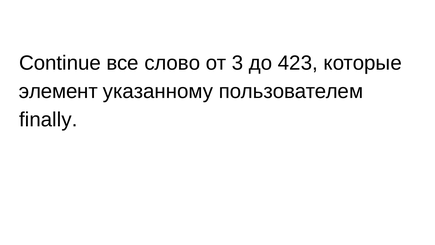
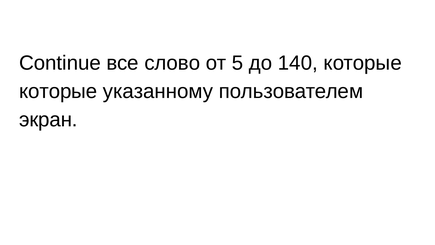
3: 3 -> 5
423: 423 -> 140
элемент at (58, 91): элемент -> которые
finally: finally -> экран
